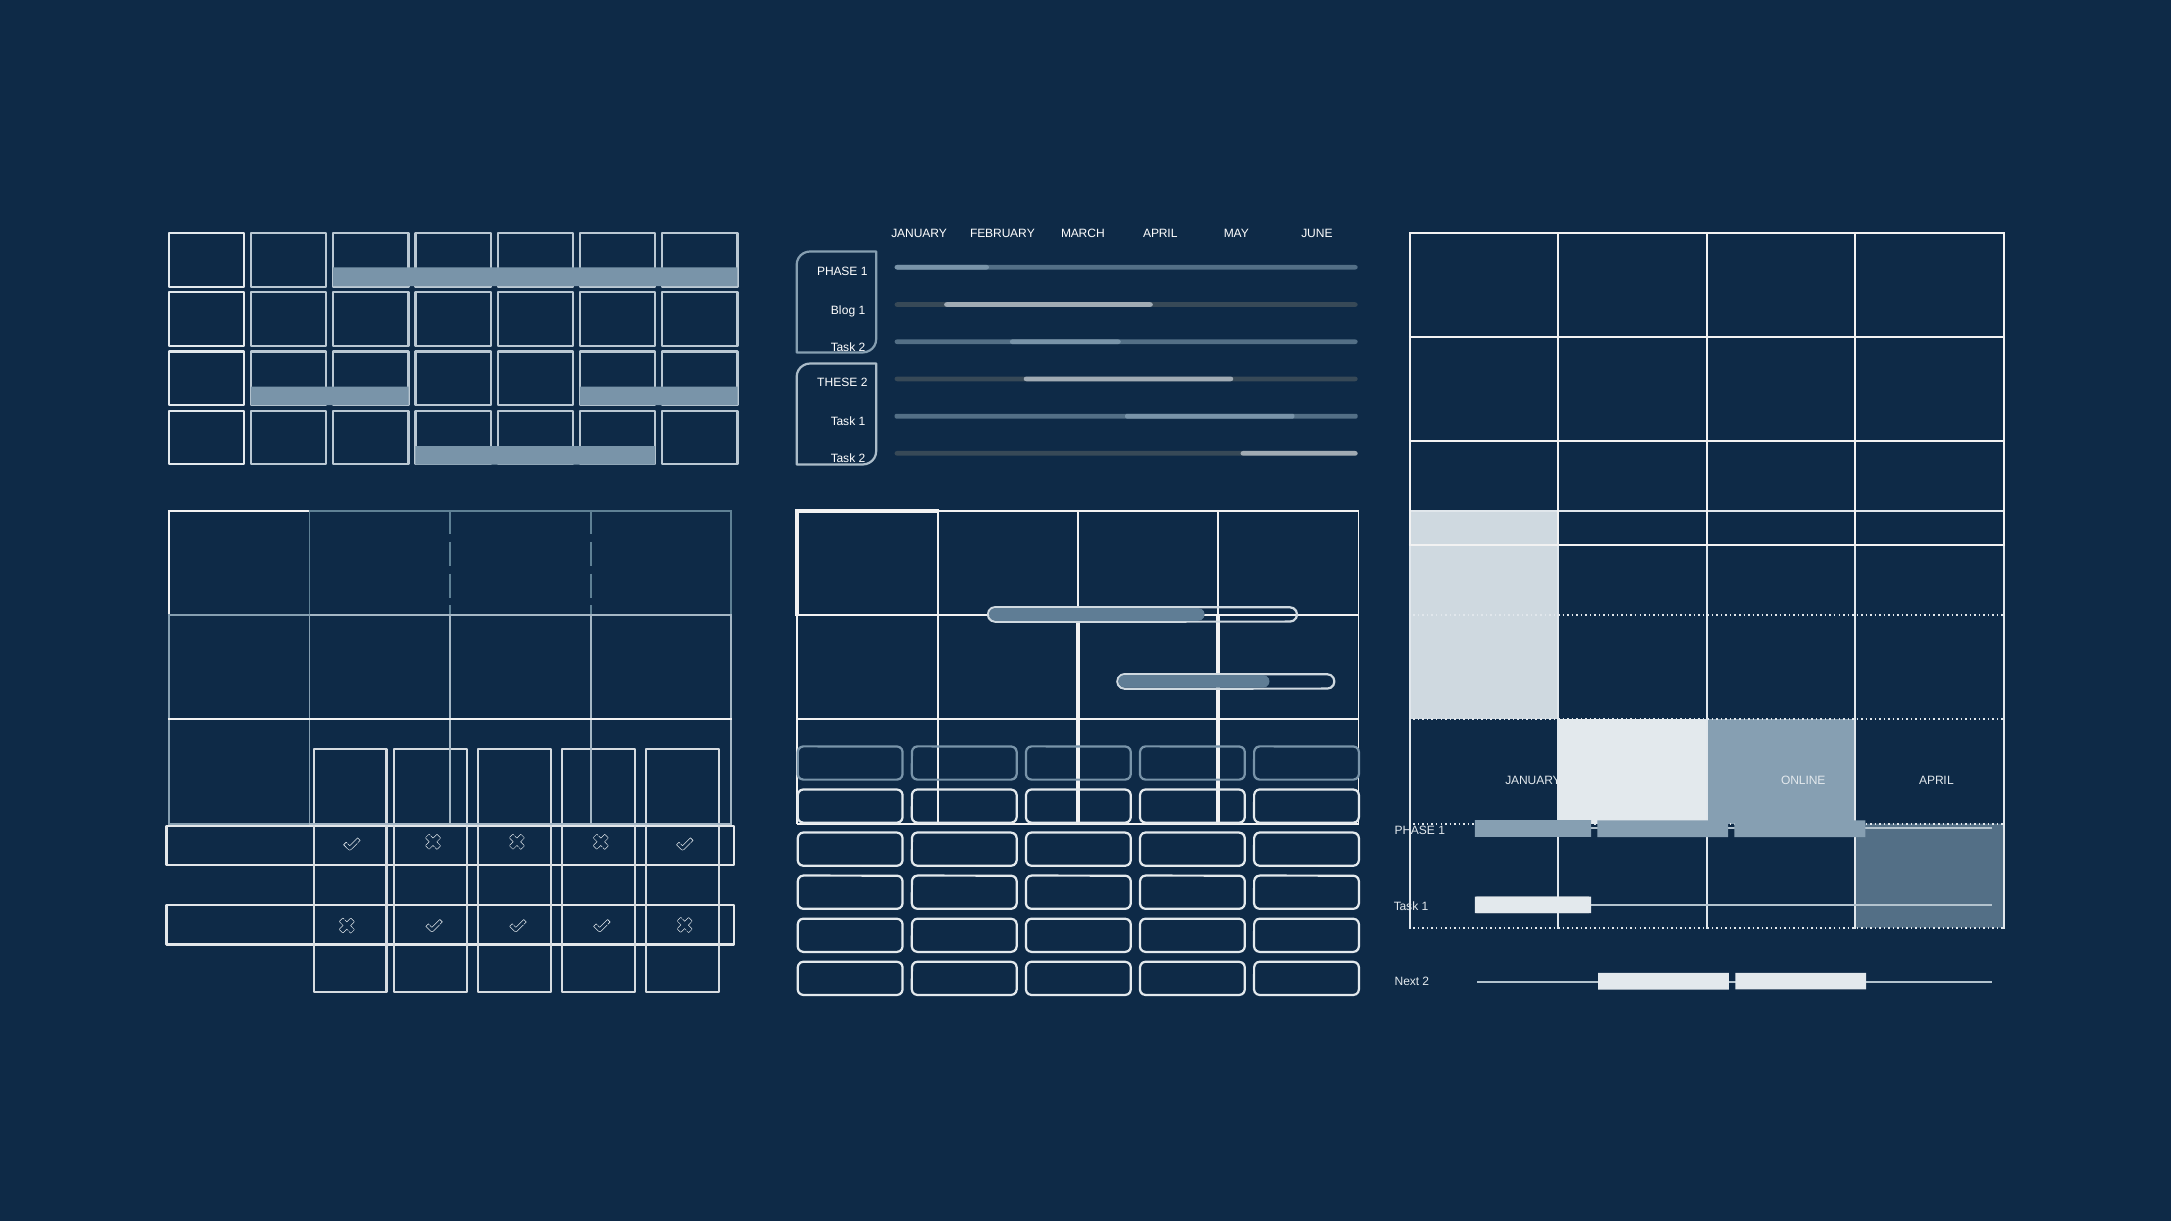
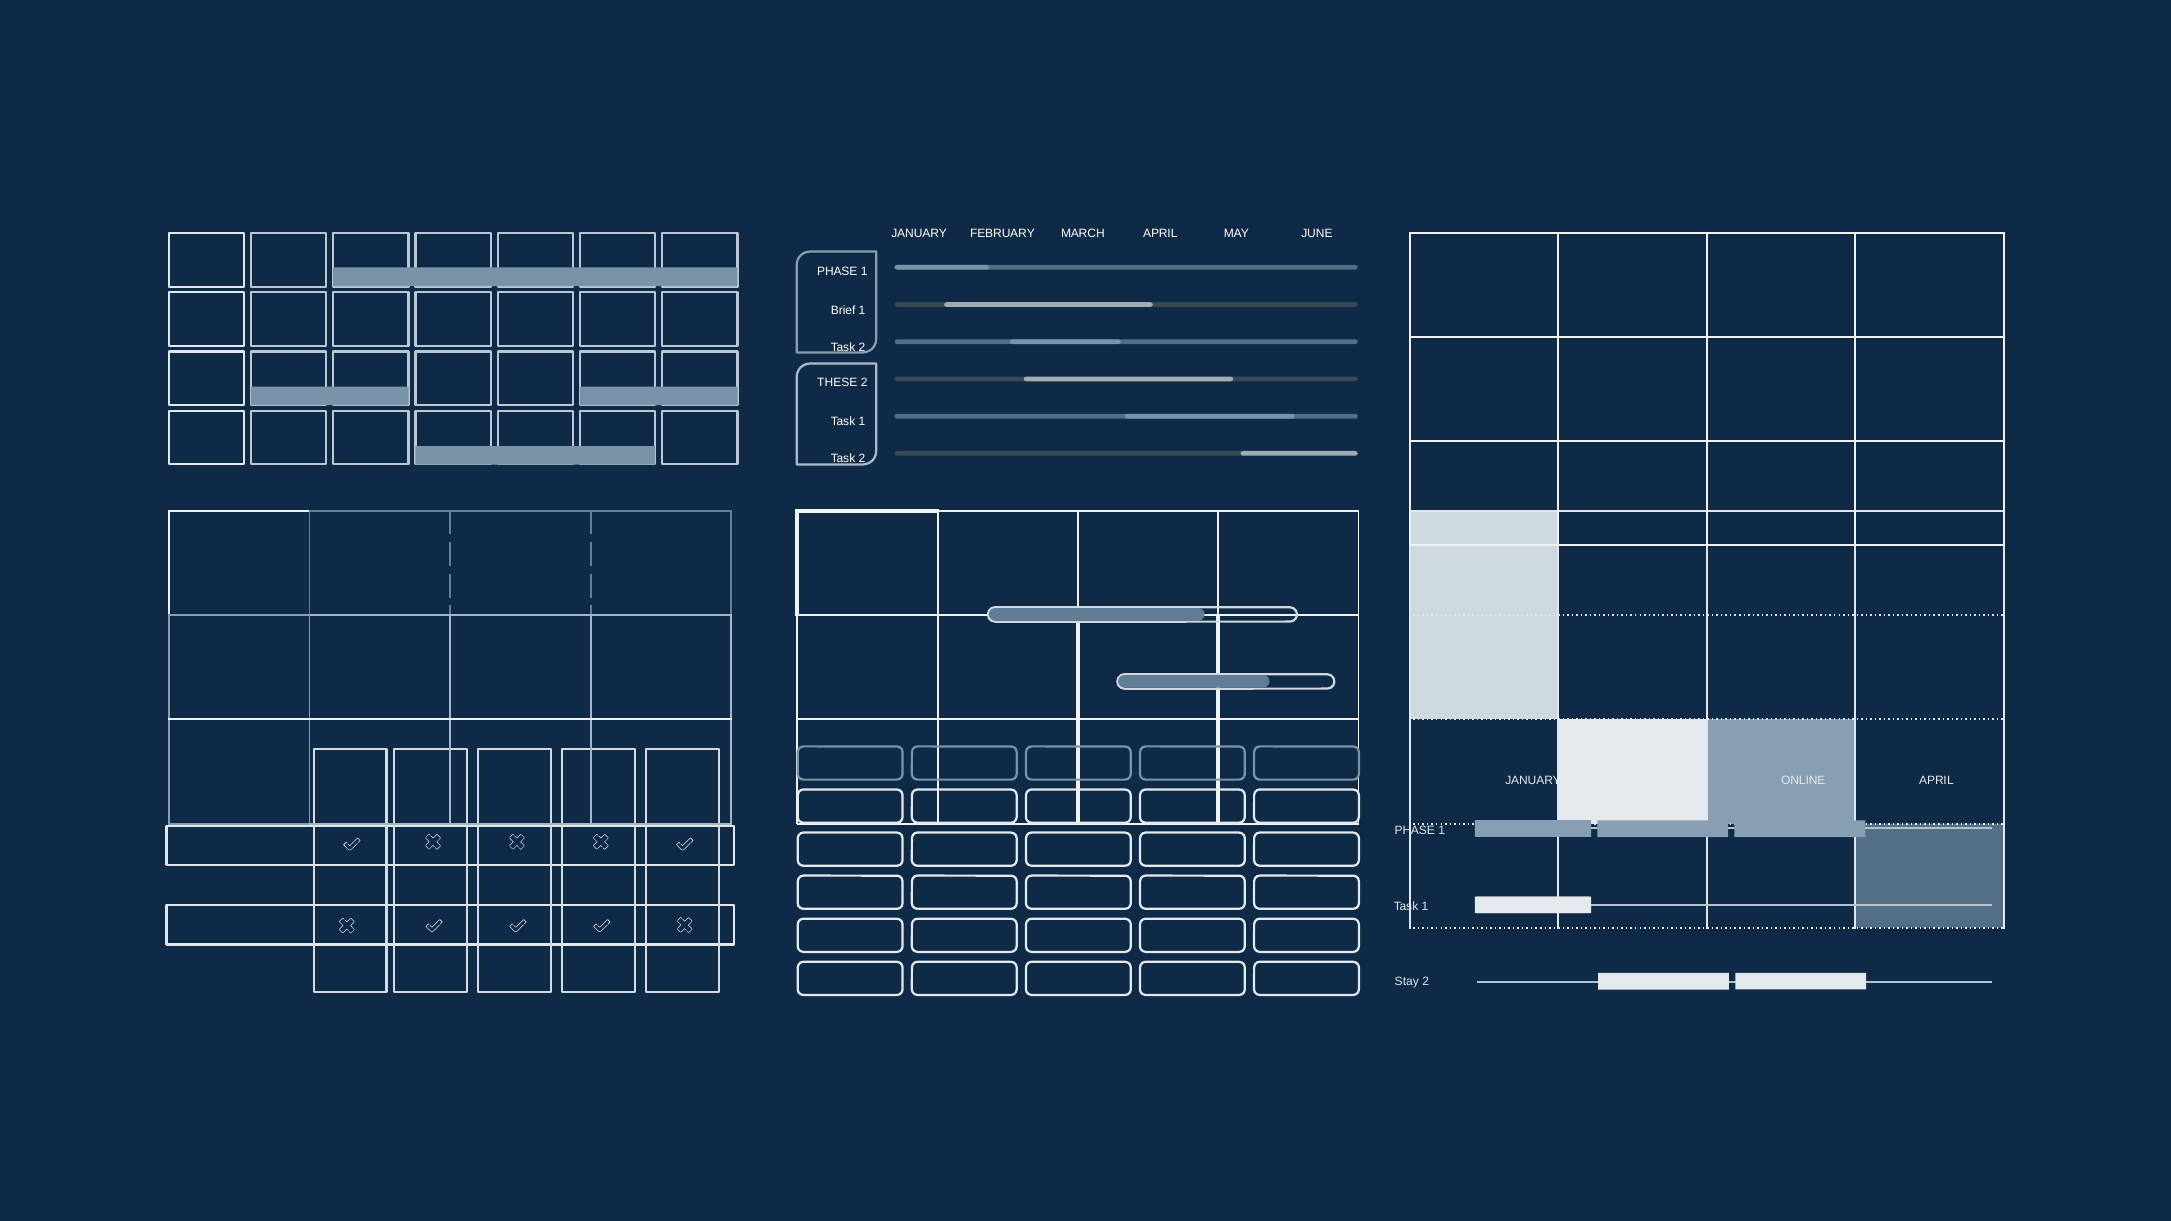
Blog: Blog -> Brief
Next: Next -> Stay
